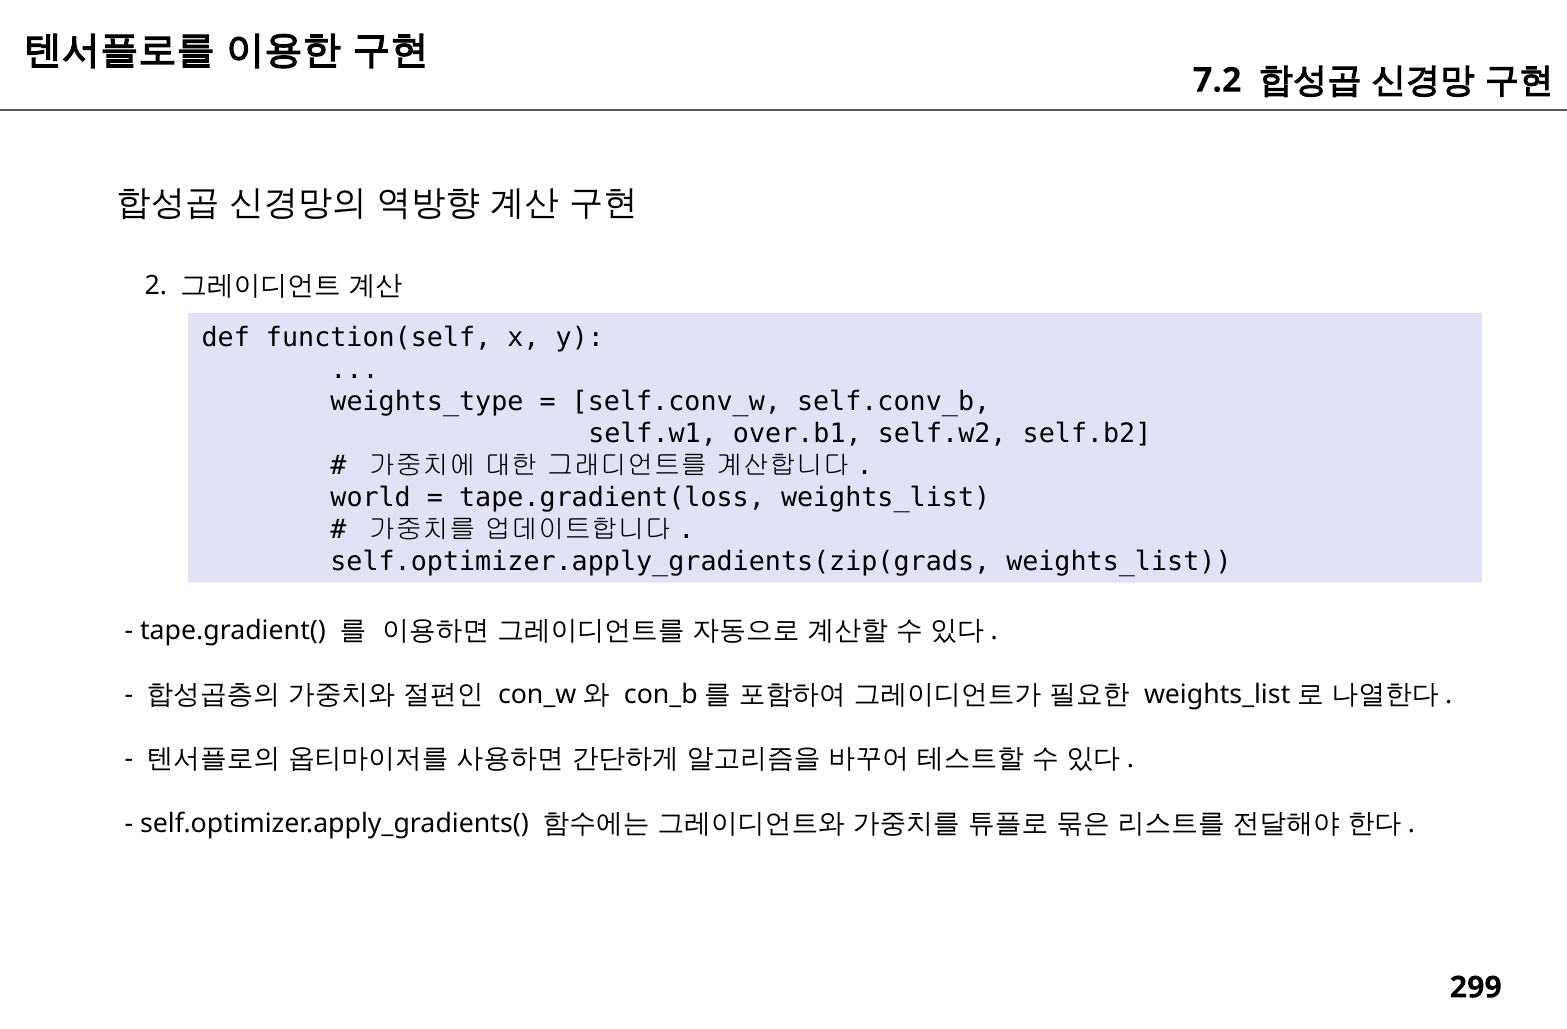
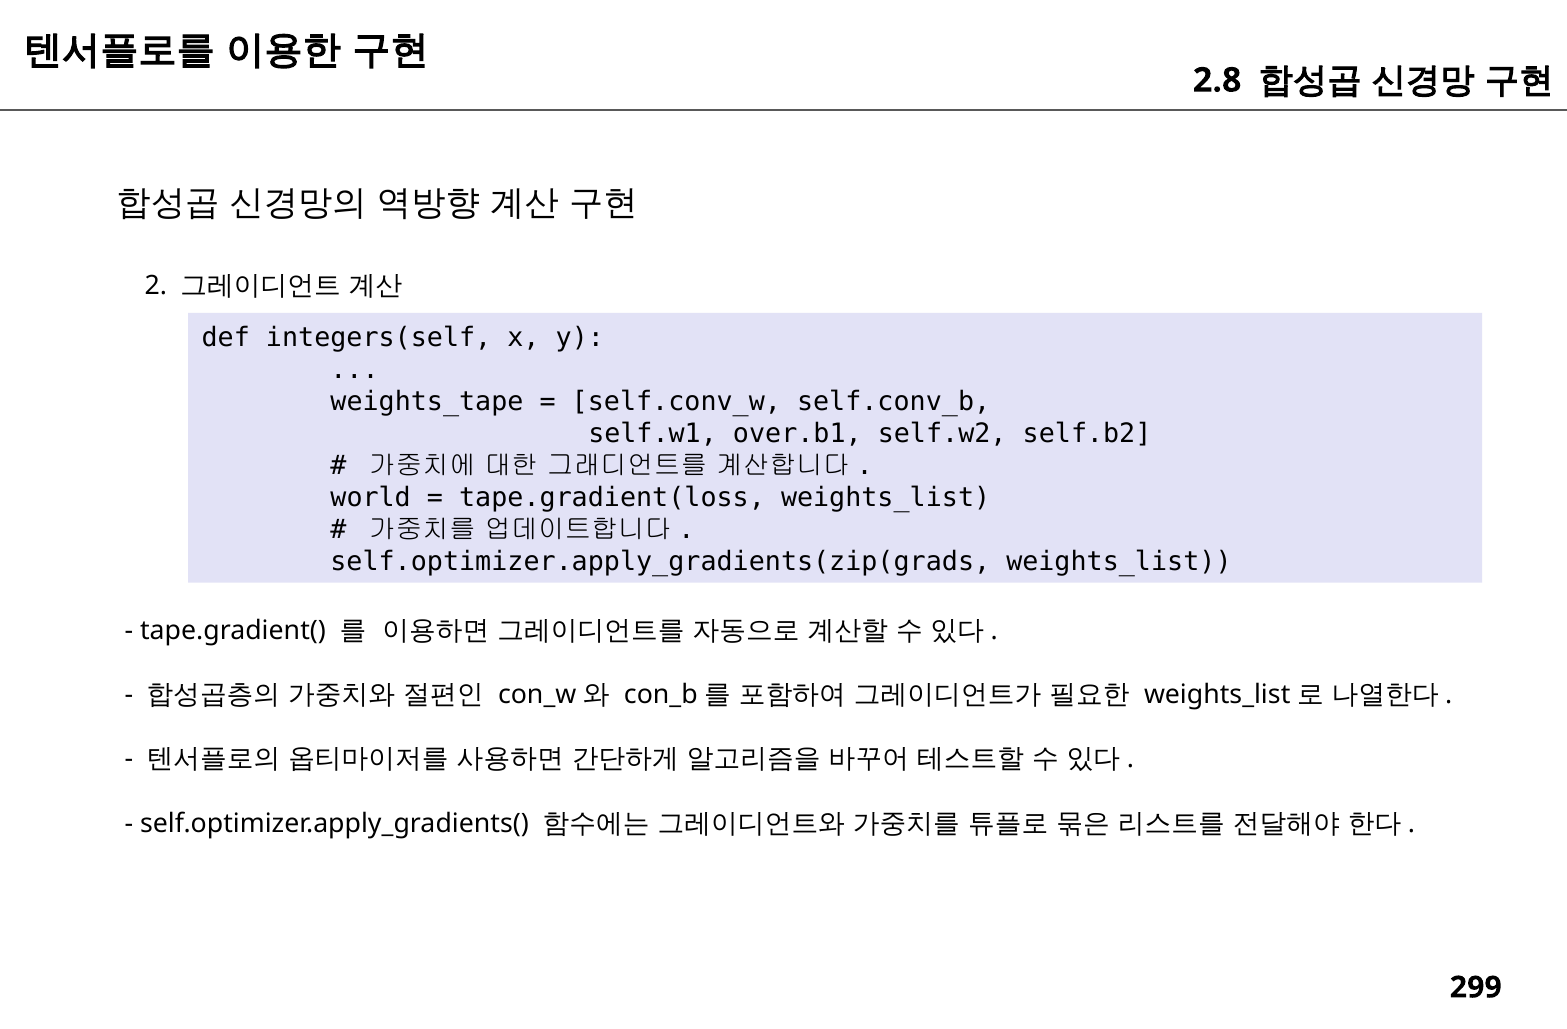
7.2: 7.2 -> 2.8
function(self: function(self -> integers(self
weights_type: weights_type -> weights_tape
